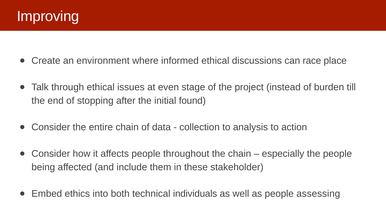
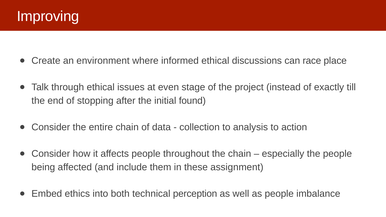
burden: burden -> exactly
stakeholder: stakeholder -> assignment
individuals: individuals -> perception
assessing: assessing -> imbalance
